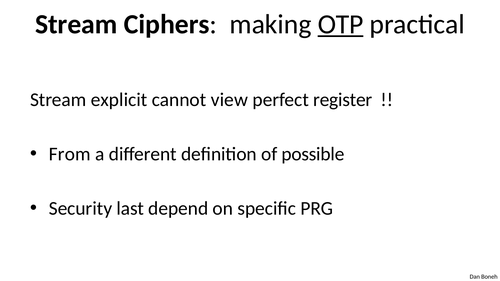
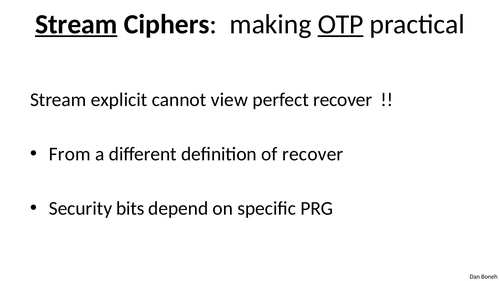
Stream at (76, 24) underline: none -> present
perfect register: register -> recover
of possible: possible -> recover
last: last -> bits
